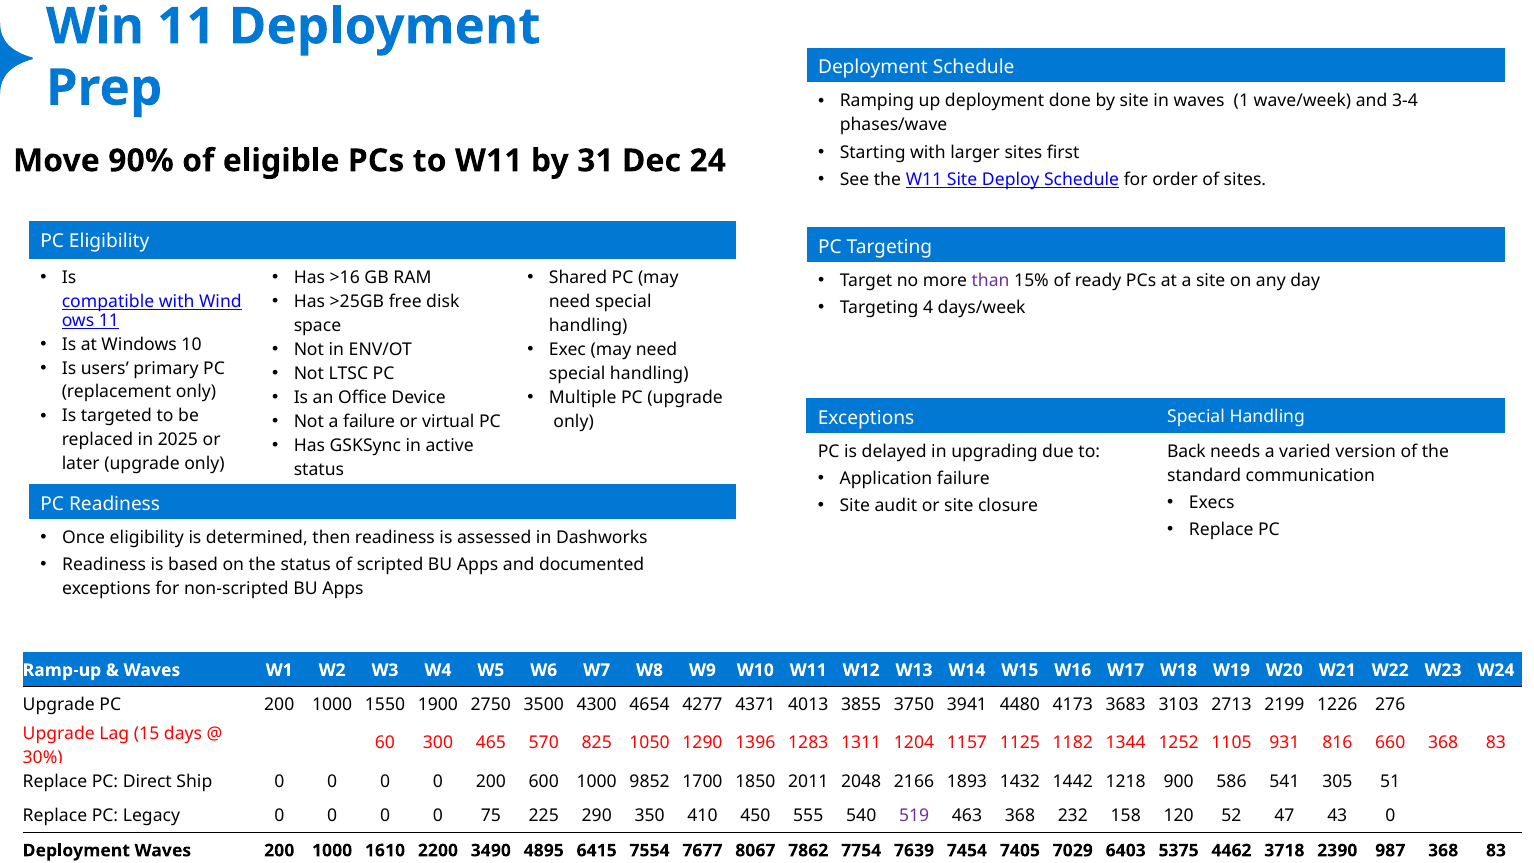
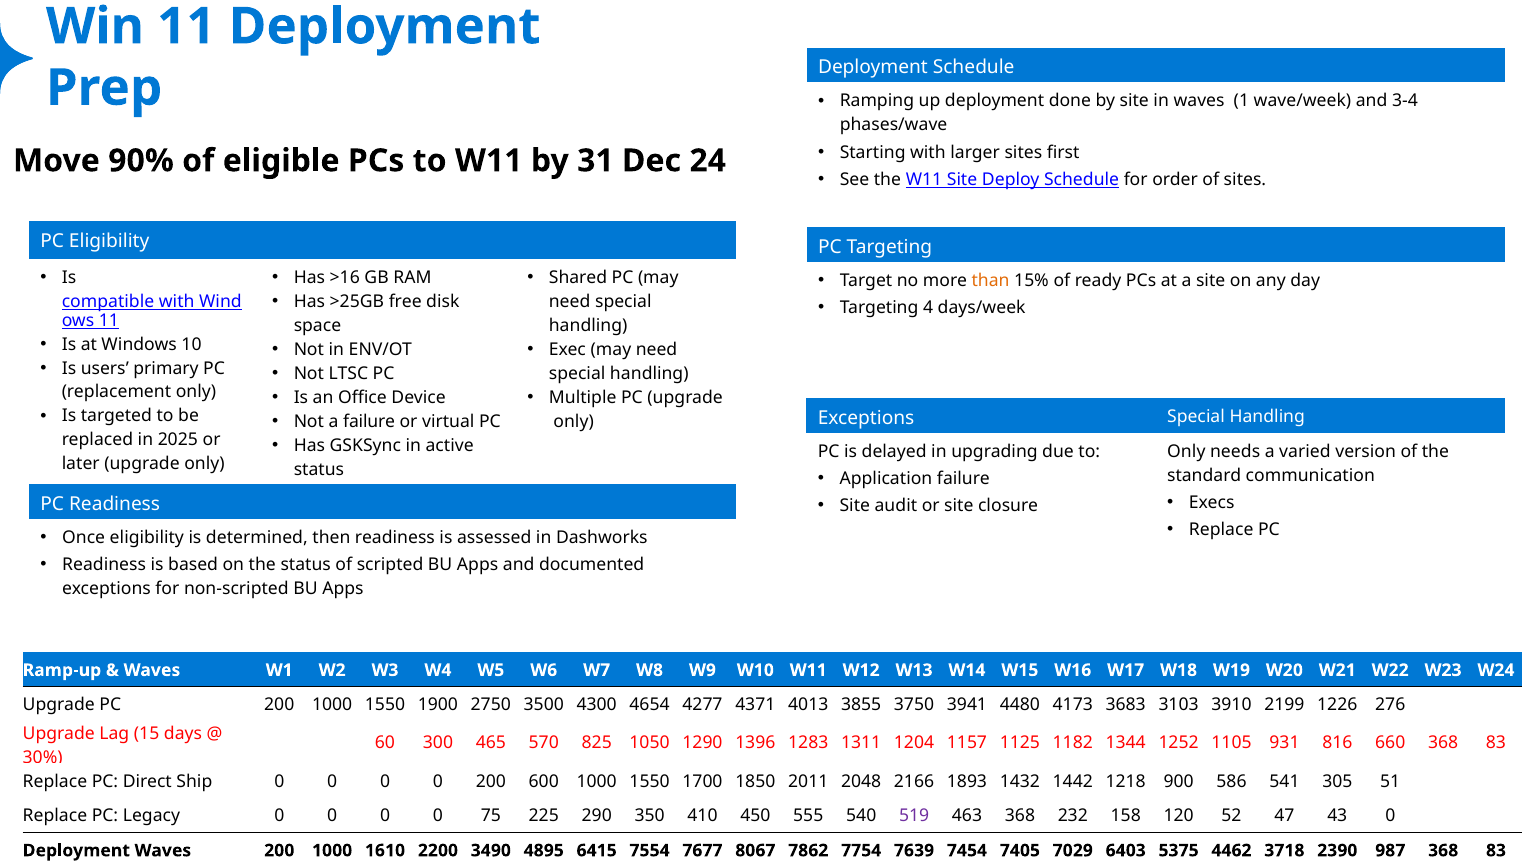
than colour: purple -> orange
Back at (1186, 451): Back -> Only
2713: 2713 -> 3910
600 1000 9852: 9852 -> 1550
